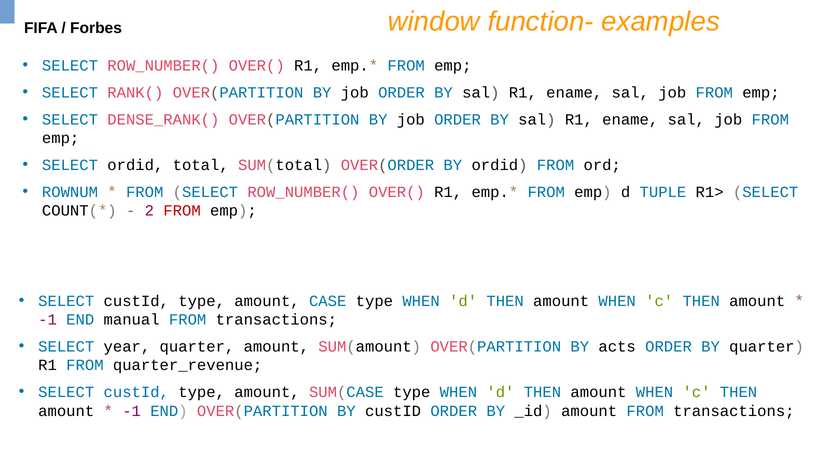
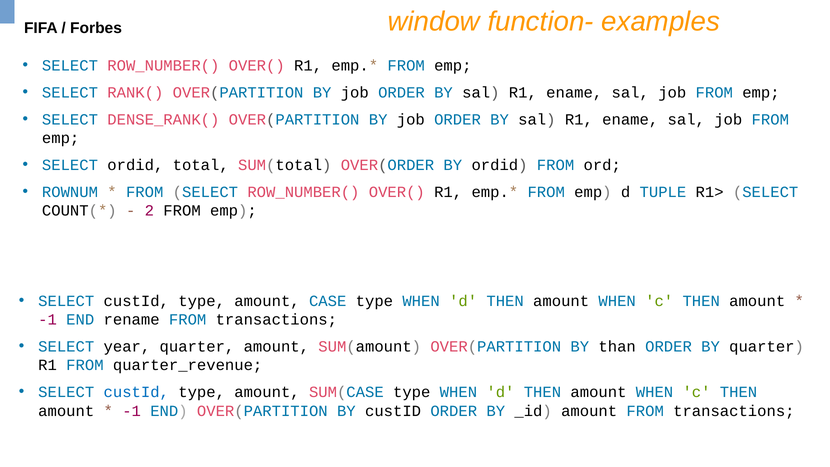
FROM at (182, 211) colour: red -> black
manual: manual -> rename
acts: acts -> than
